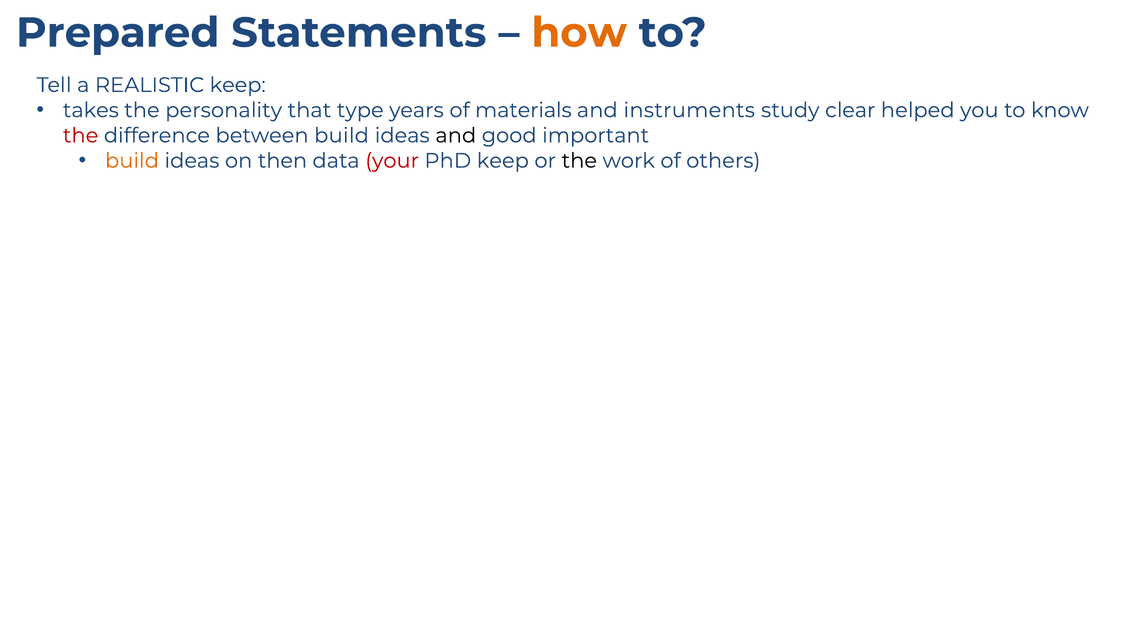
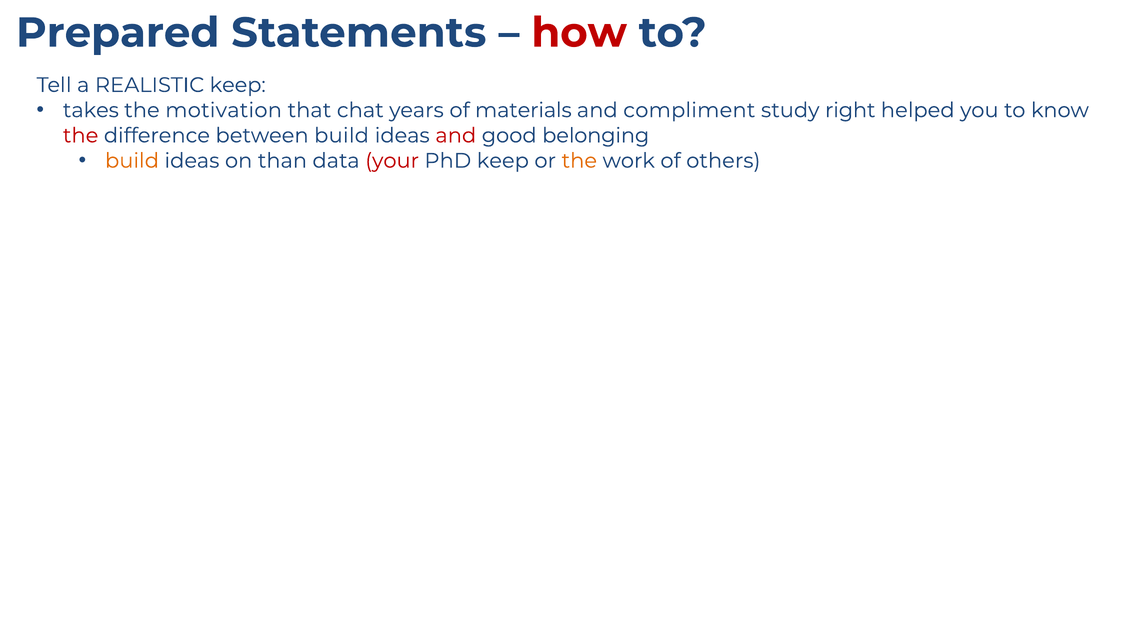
how colour: orange -> red
personality: personality -> motivation
type: type -> chat
instruments: instruments -> compliment
clear: clear -> right
and at (456, 136) colour: black -> red
important: important -> belonging
then: then -> than
the at (579, 161) colour: black -> orange
